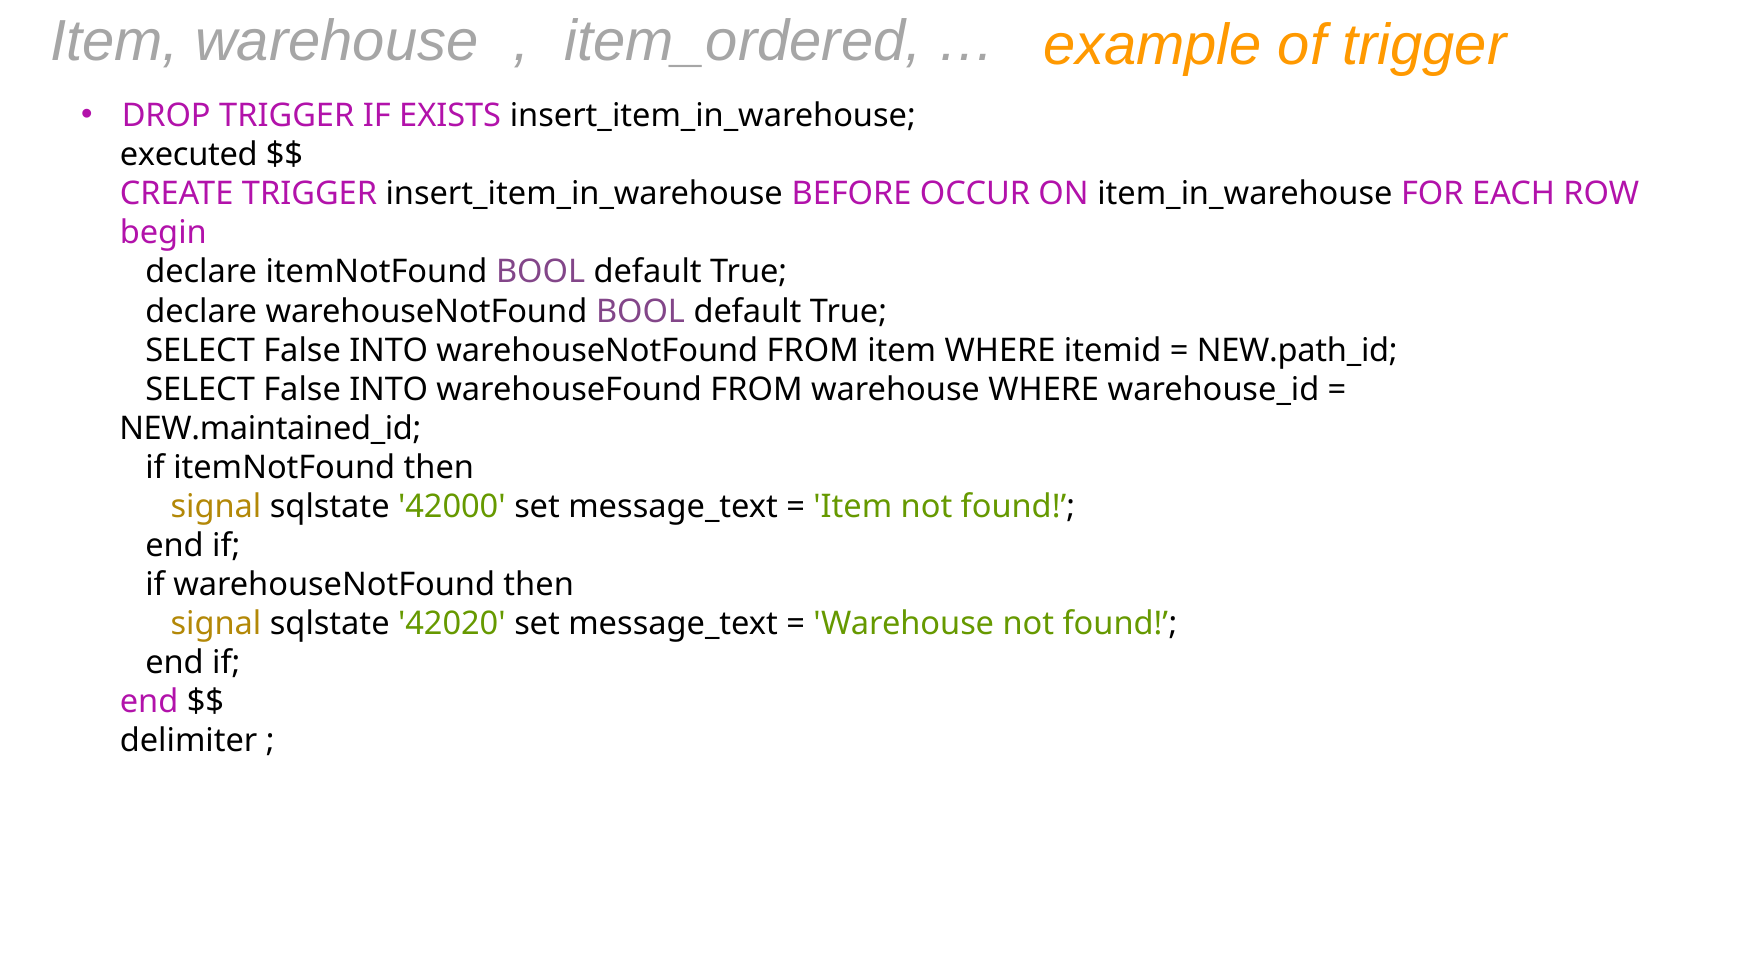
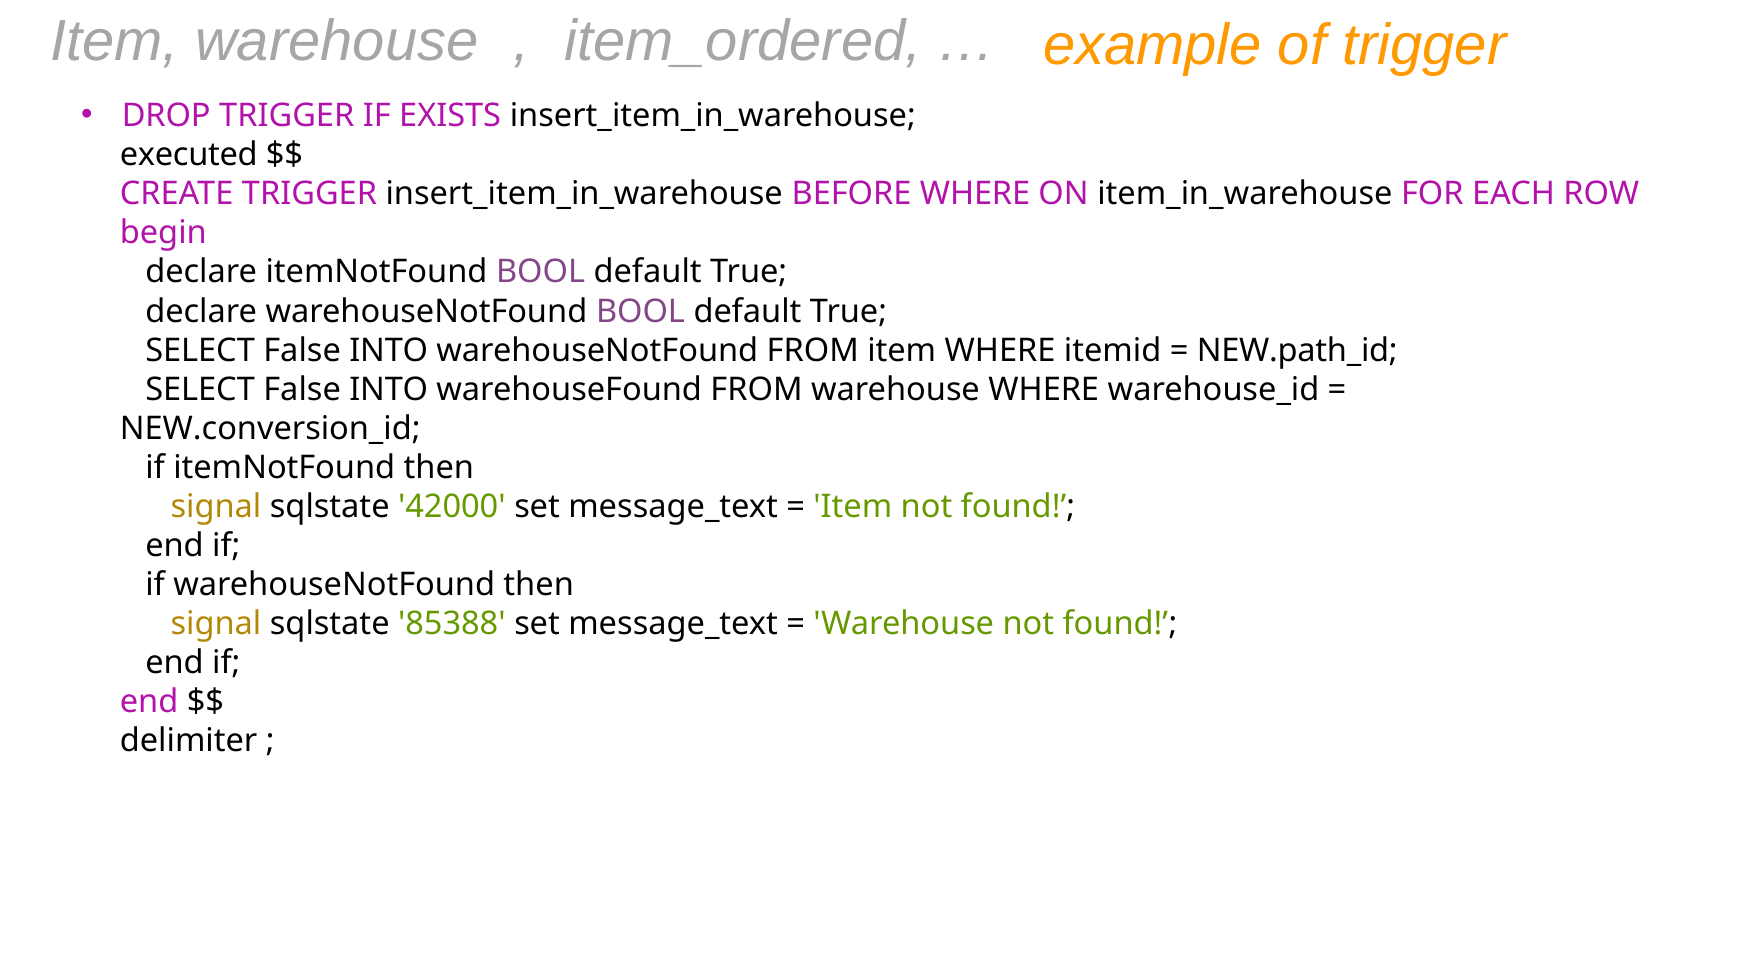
BEFORE OCCUR: OCCUR -> WHERE
NEW.maintained_id: NEW.maintained_id -> NEW.conversion_id
42020: 42020 -> 85388
